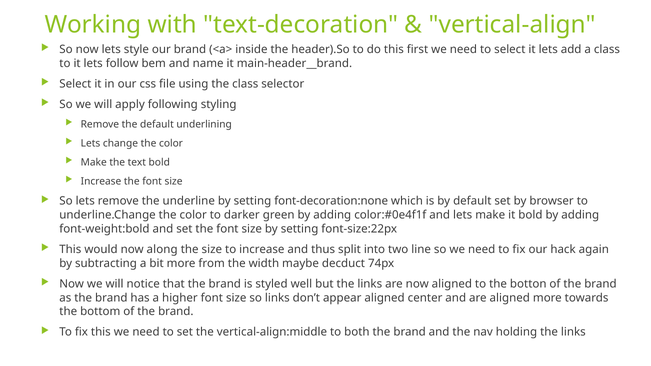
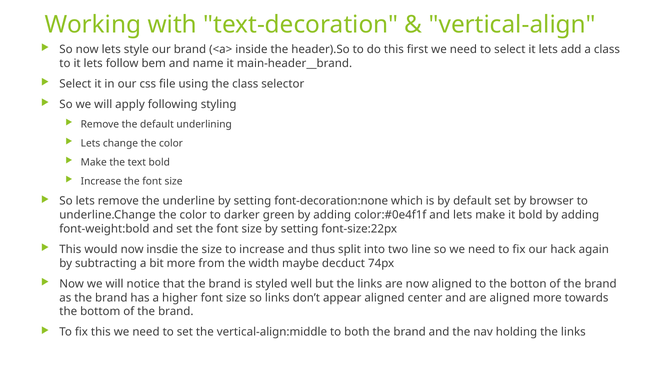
along: along -> insdie
